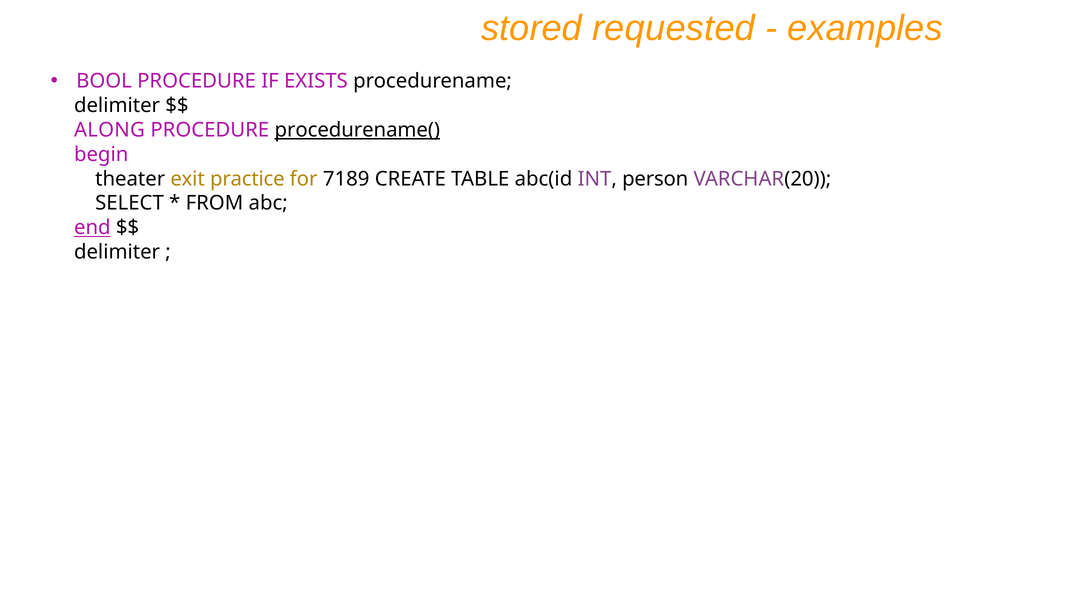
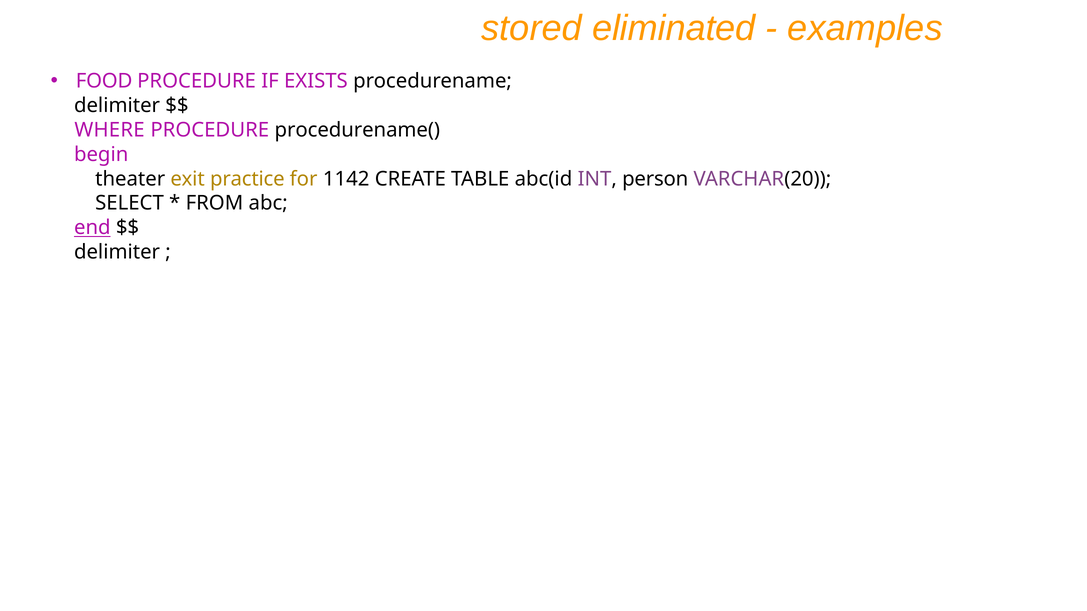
requested: requested -> eliminated
BOOL: BOOL -> FOOD
ALONG: ALONG -> WHERE
procedurename( underline: present -> none
7189: 7189 -> 1142
